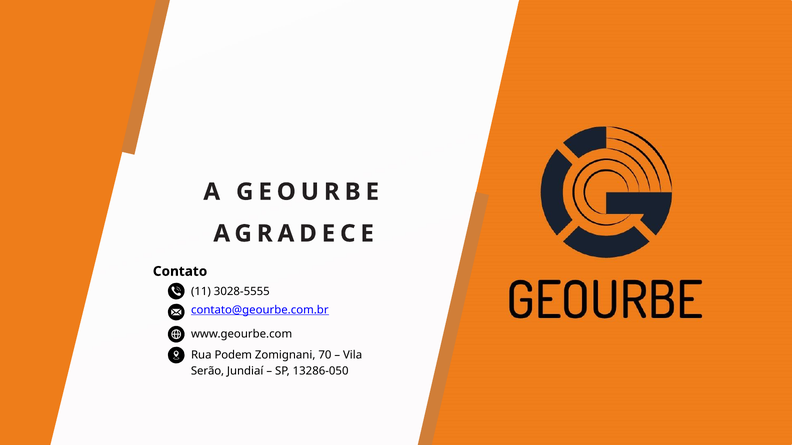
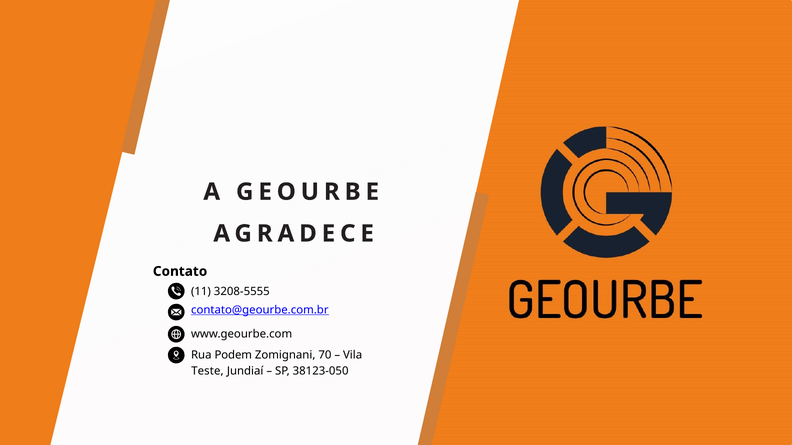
3028-5555: 3028-5555 -> 3208-5555
Serão: Serão -> Teste
13286-050: 13286-050 -> 38123-050
